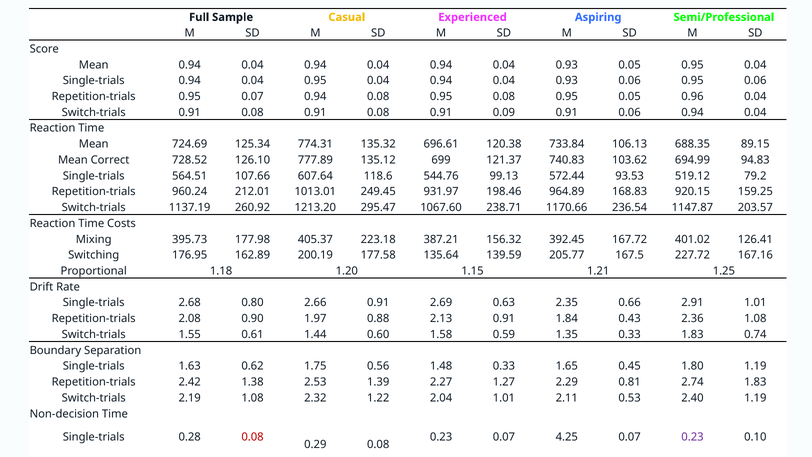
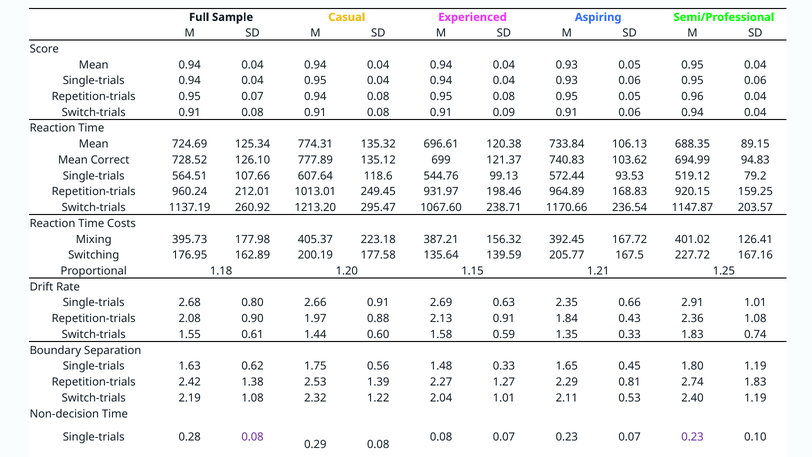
0.08 at (253, 437) colour: red -> purple
0.23 at (441, 437): 0.23 -> 0.08
4.25 at (567, 437): 4.25 -> 0.23
